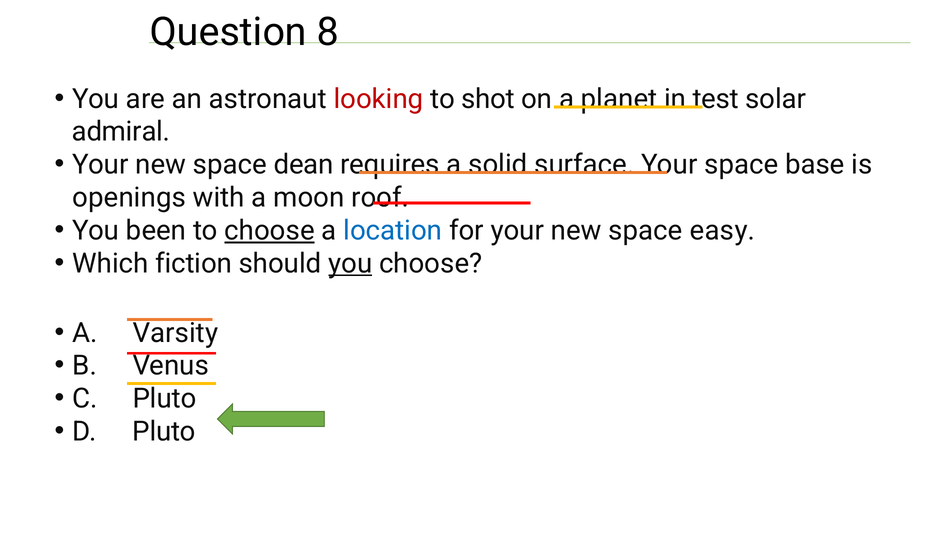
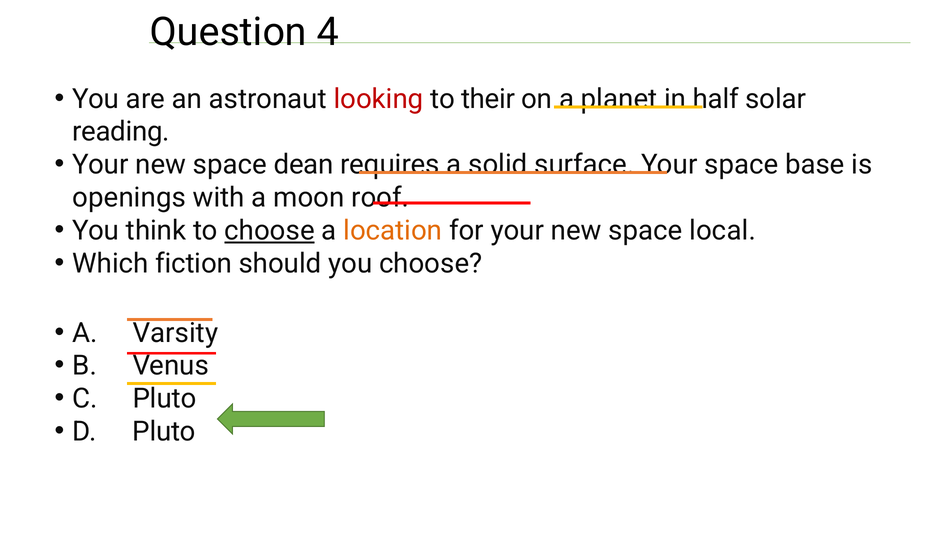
8: 8 -> 4
shot: shot -> their
test: test -> half
admiral: admiral -> reading
been: been -> think
location colour: blue -> orange
easy: easy -> local
you at (350, 264) underline: present -> none
